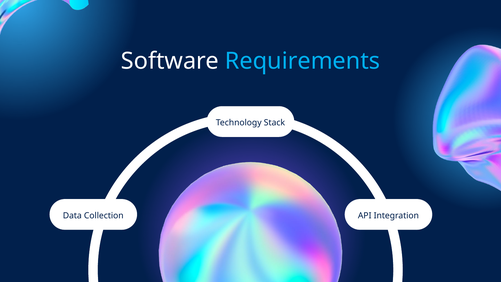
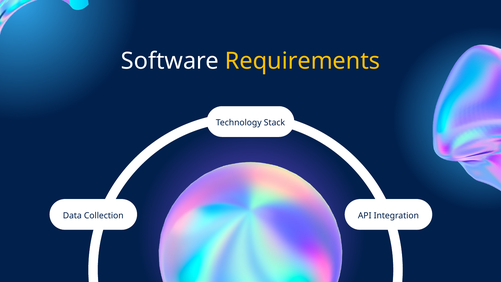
Requirements colour: light blue -> yellow
